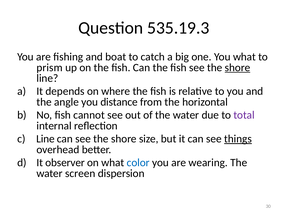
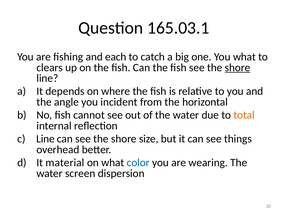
535.19.3: 535.19.3 -> 165.03.1
boat: boat -> each
prism: prism -> clears
distance: distance -> incident
total colour: purple -> orange
things underline: present -> none
observer: observer -> material
